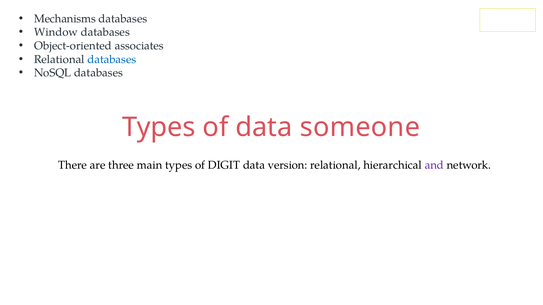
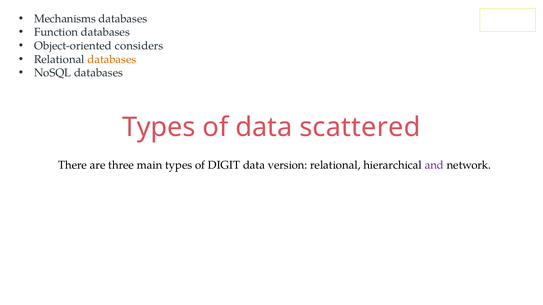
Window: Window -> Function
associates: associates -> considers
databases at (112, 59) colour: blue -> orange
someone: someone -> scattered
